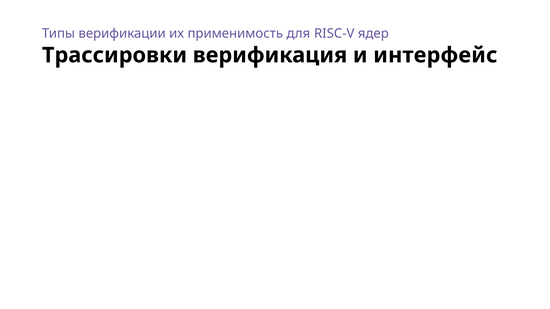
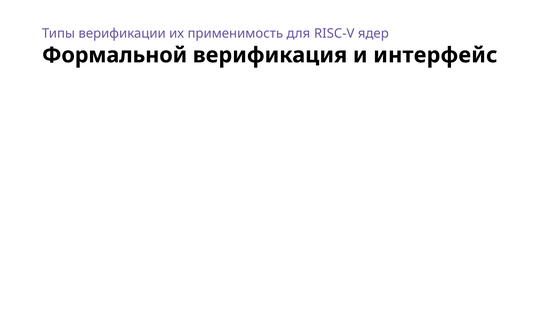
Трассировки: Трассировки -> Формальной
